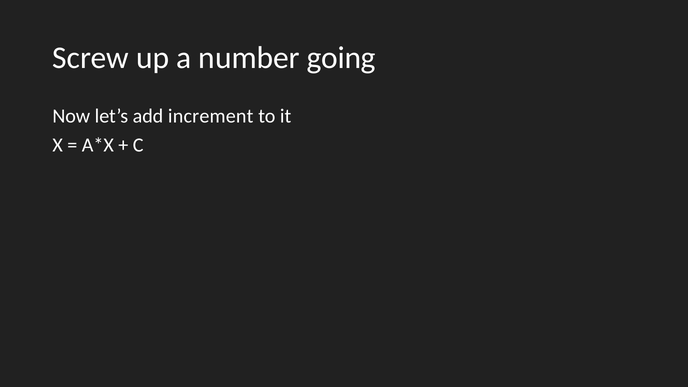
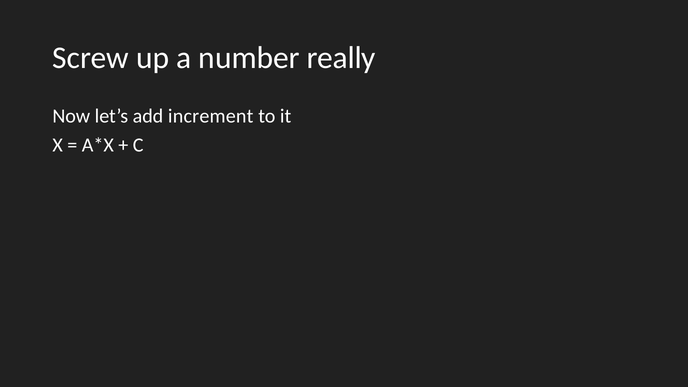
going: going -> really
